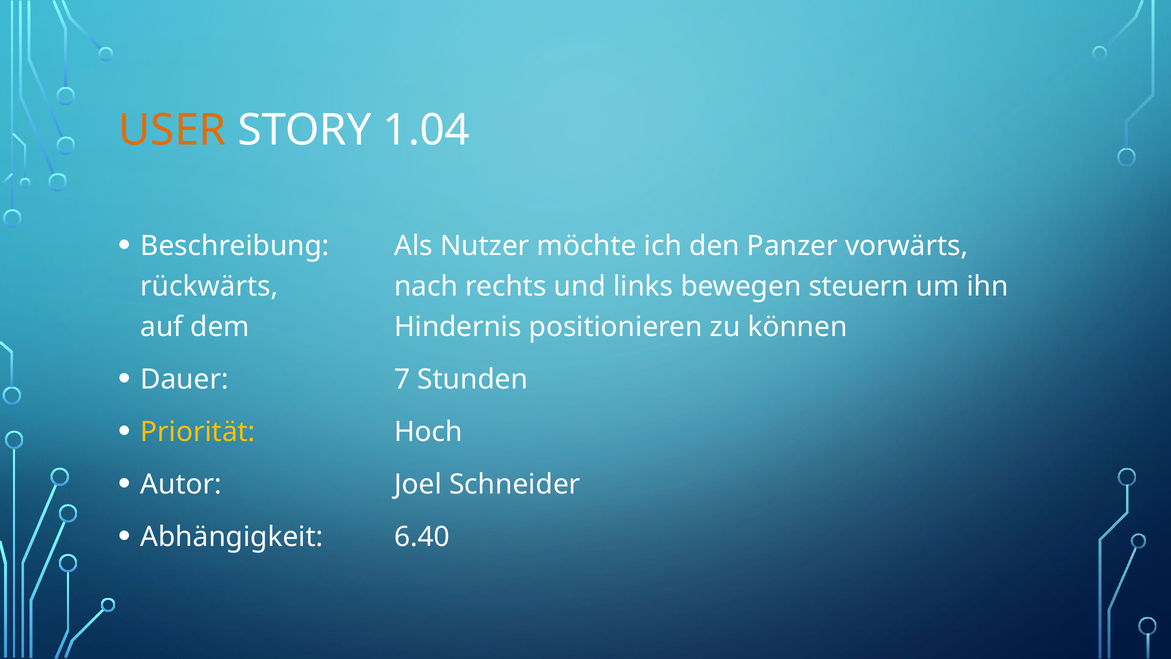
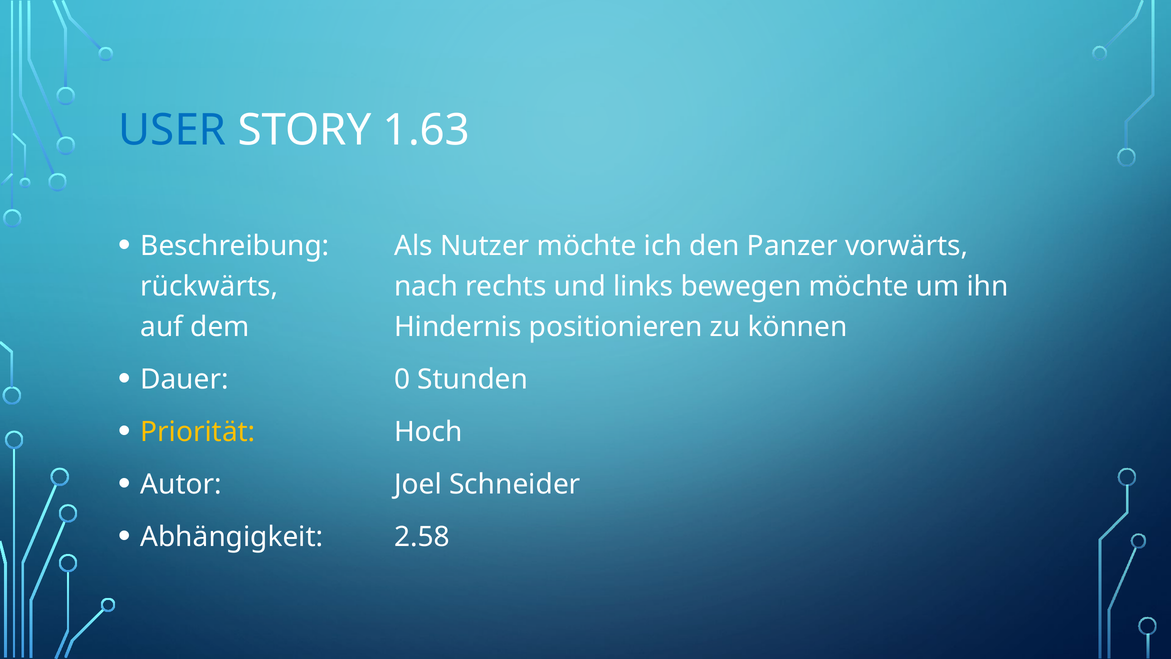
USER colour: orange -> blue
1.04: 1.04 -> 1.63
bewegen steuern: steuern -> möchte
7: 7 -> 0
6.40: 6.40 -> 2.58
